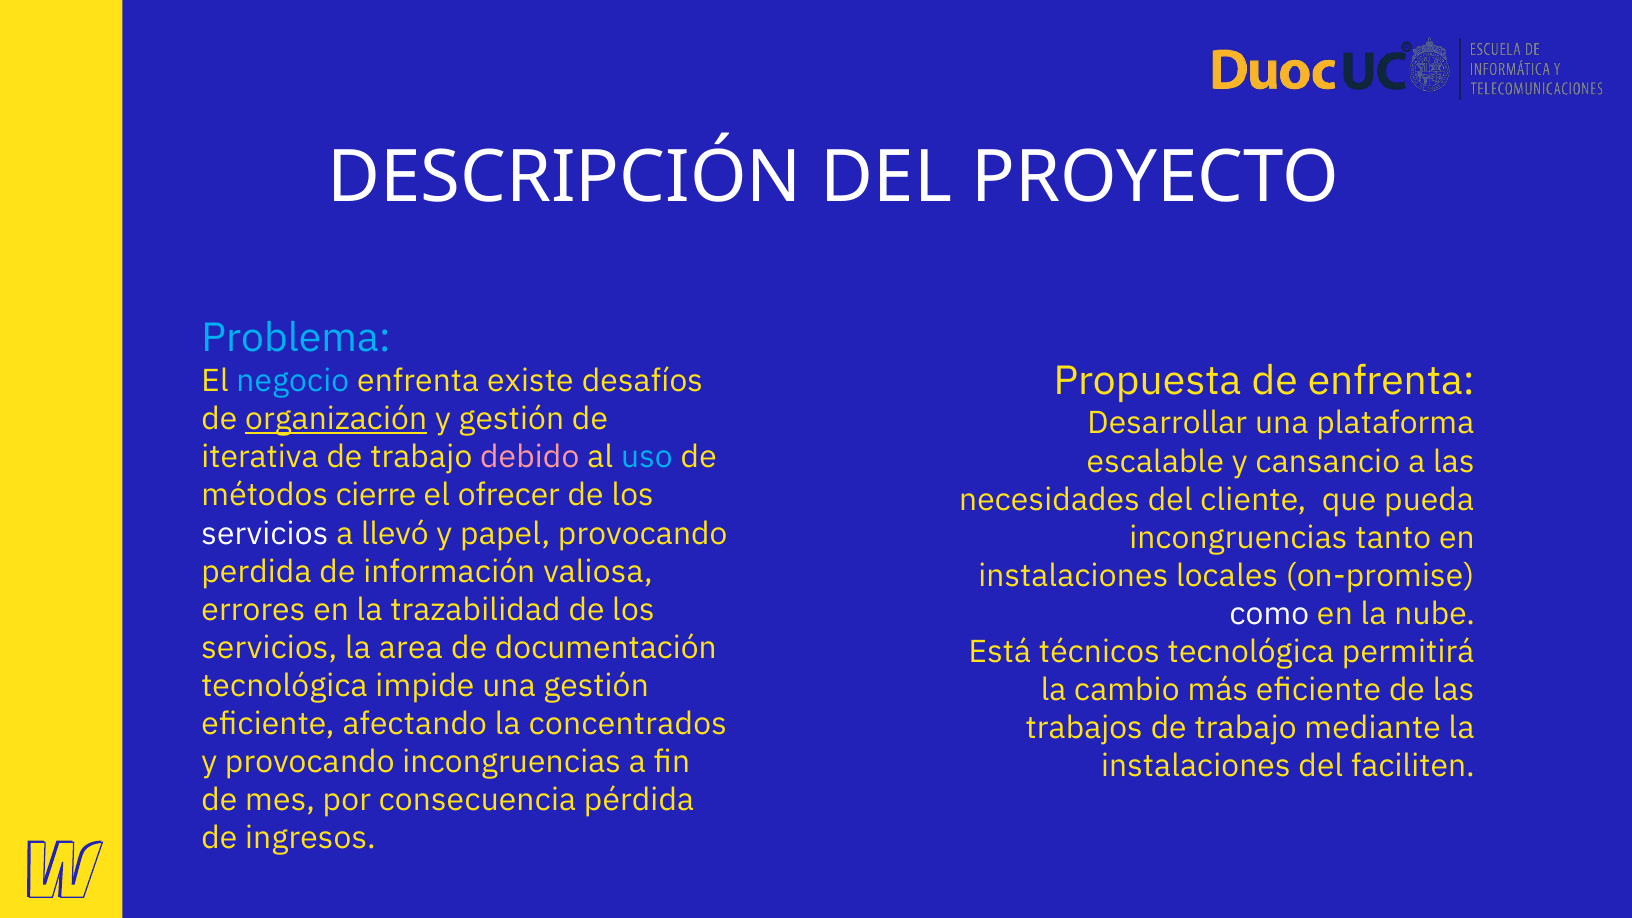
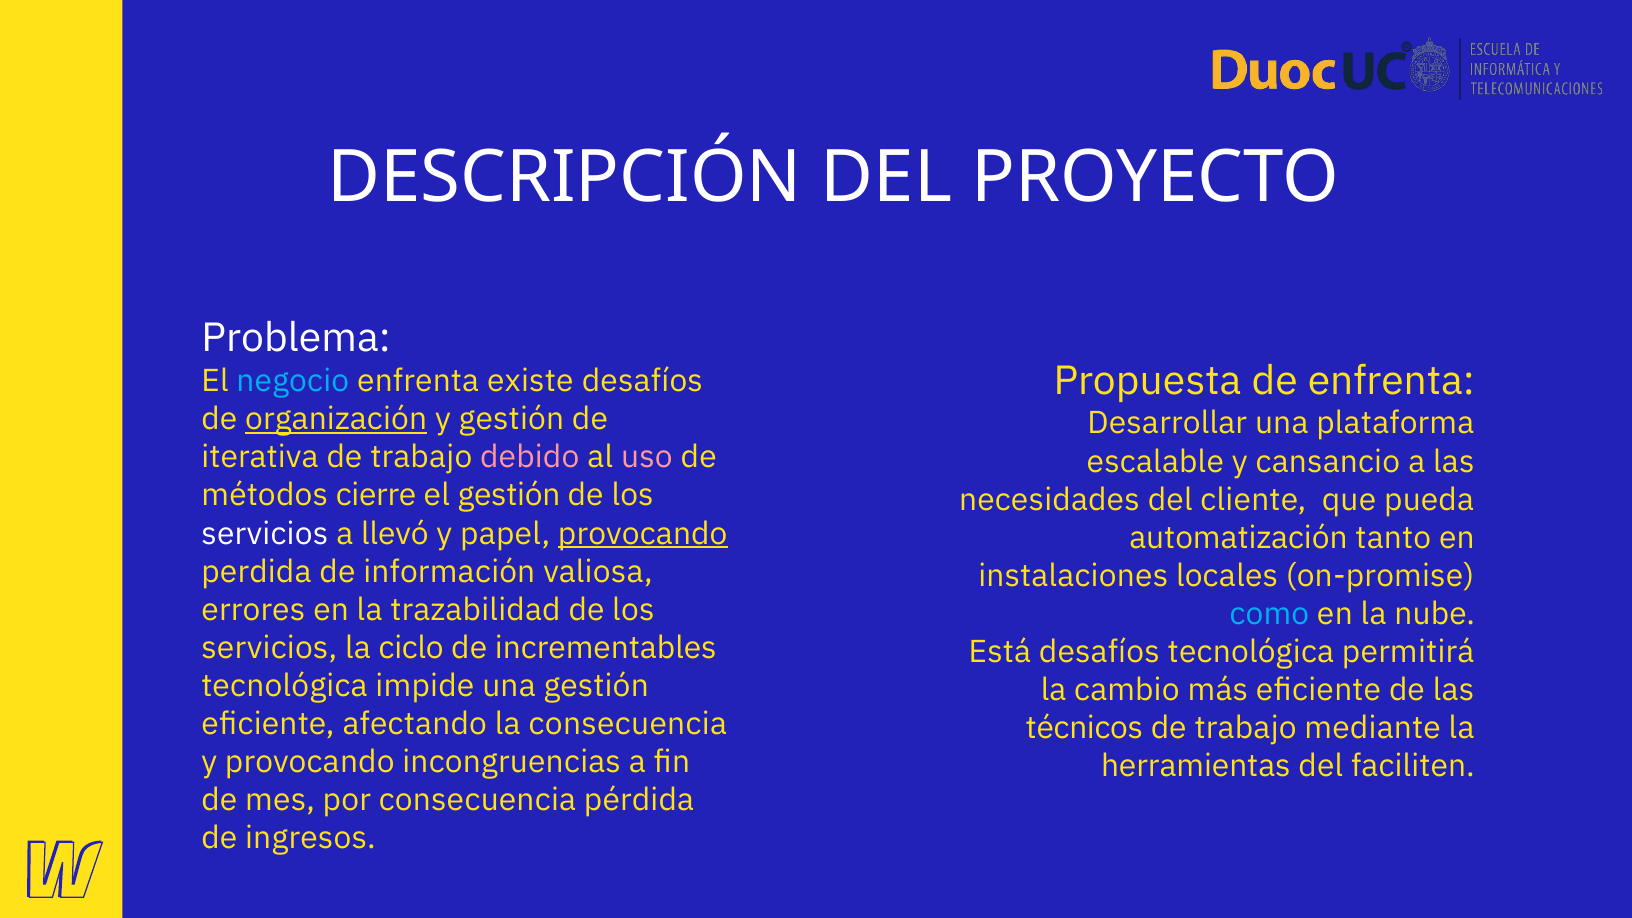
Problema colour: light blue -> white
uso colour: light blue -> pink
el ofrecer: ofrecer -> gestión
provocando at (643, 534) underline: none -> present
incongruencias at (1238, 538): incongruencias -> automatización
como colour: white -> light blue
area: area -> ciclo
documentación: documentación -> incrementables
Está técnicos: técnicos -> desafíos
la concentrados: concentrados -> consecuencia
trabajos: trabajos -> técnicos
instalaciones at (1196, 766): instalaciones -> herramientas
